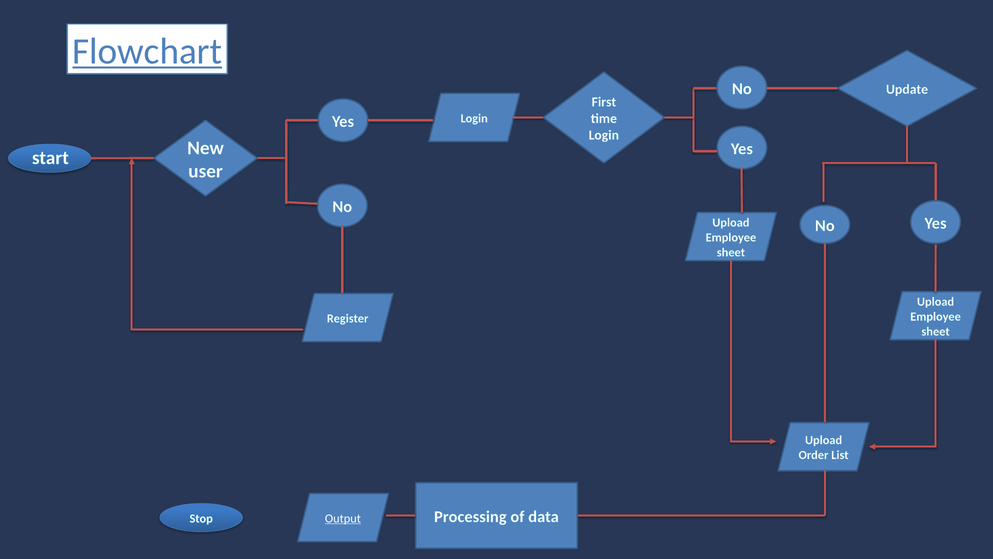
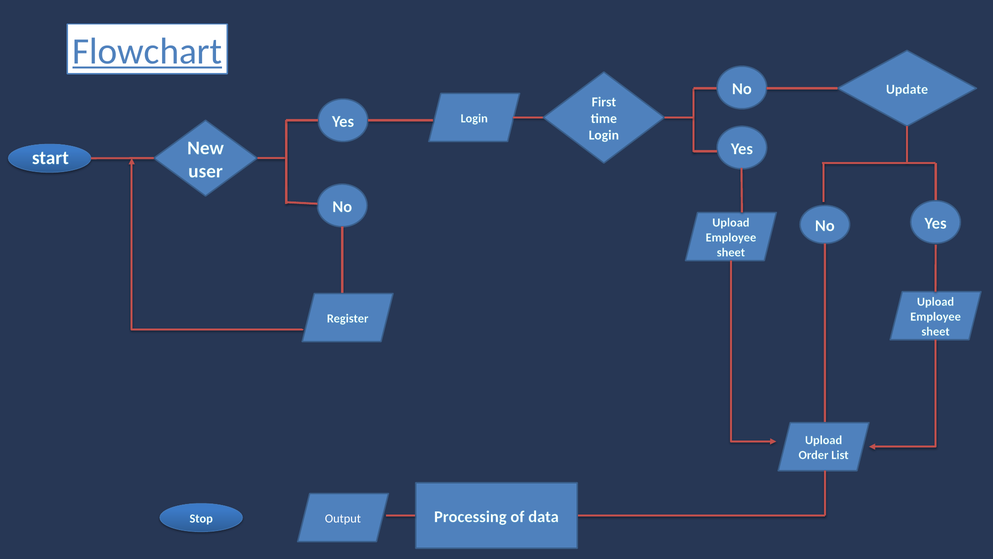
Output underline: present -> none
